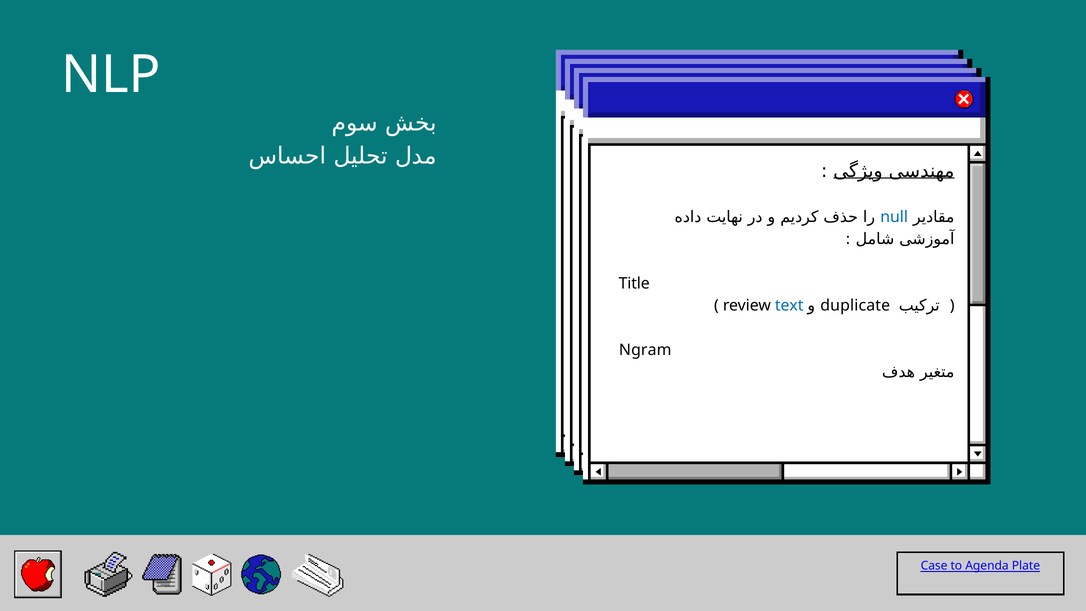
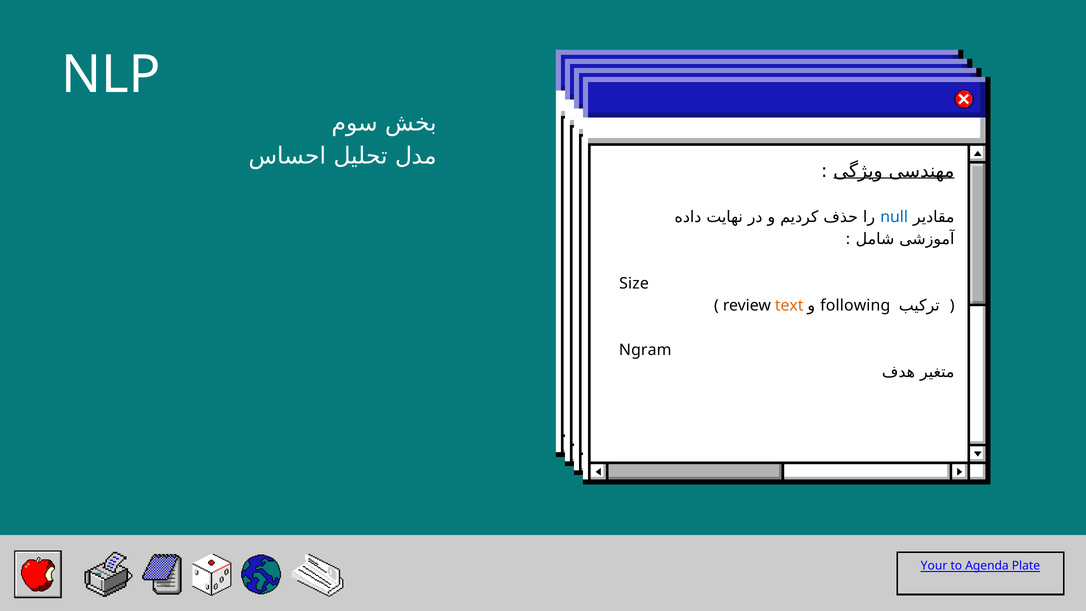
Title: Title -> Size
text colour: blue -> orange
duplicate: duplicate -> following
Case: Case -> Your
